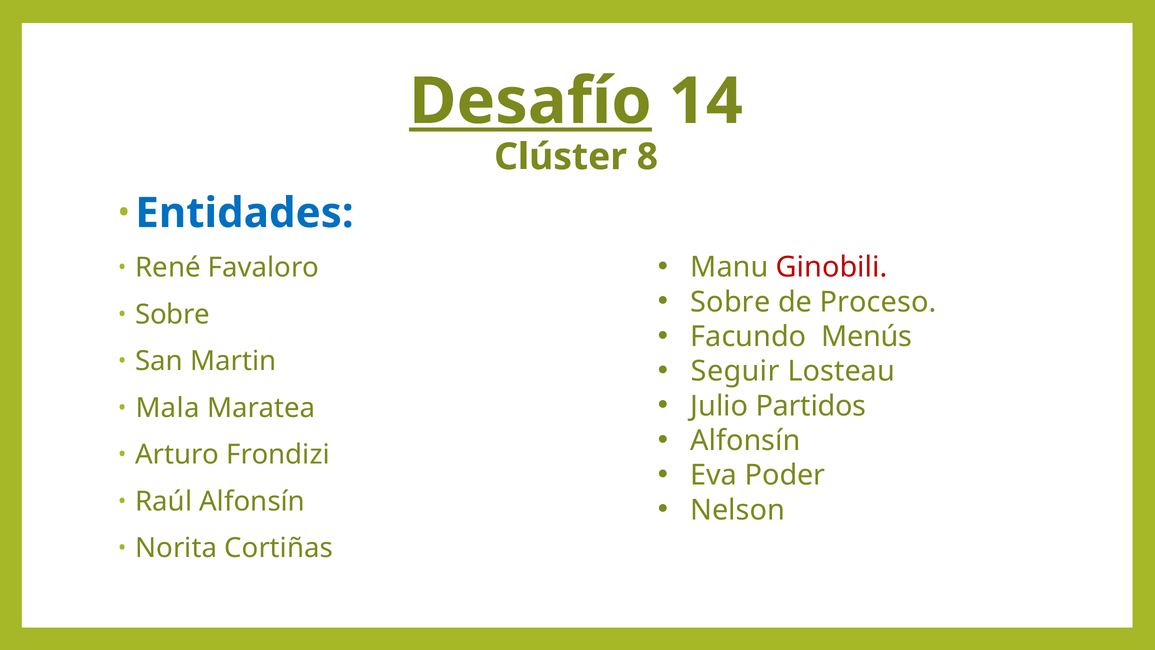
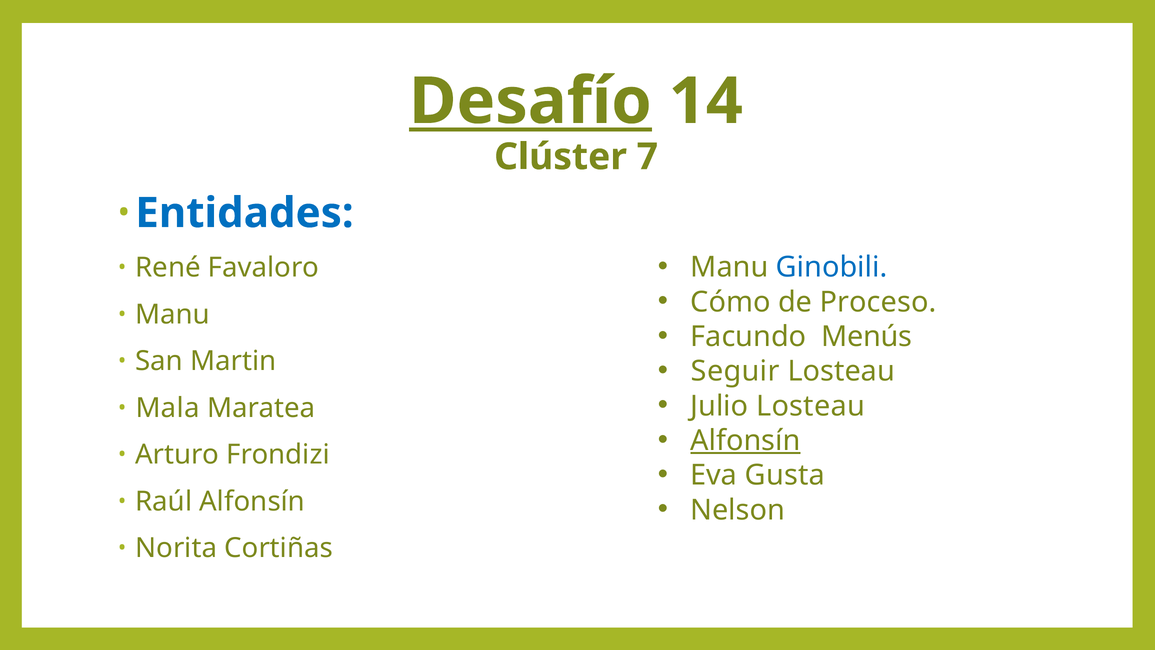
8: 8 -> 7
Ginobili colour: red -> blue
Sobre at (730, 302): Sobre -> Cómo
Sobre at (173, 314): Sobre -> Manu
Julio Partidos: Partidos -> Losteau
Alfonsín at (745, 440) underline: none -> present
Poder: Poder -> Gusta
